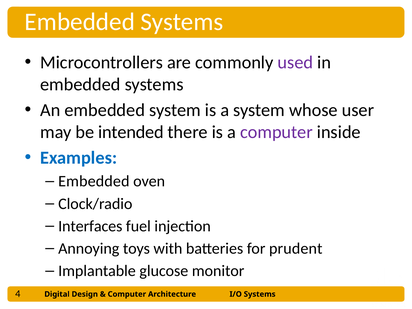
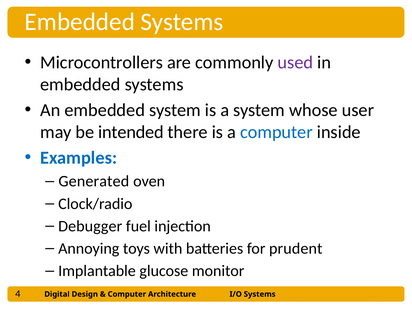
computer at (276, 132) colour: purple -> blue
Embedded at (94, 181): Embedded -> Generated
Interfaces: Interfaces -> Debugger
